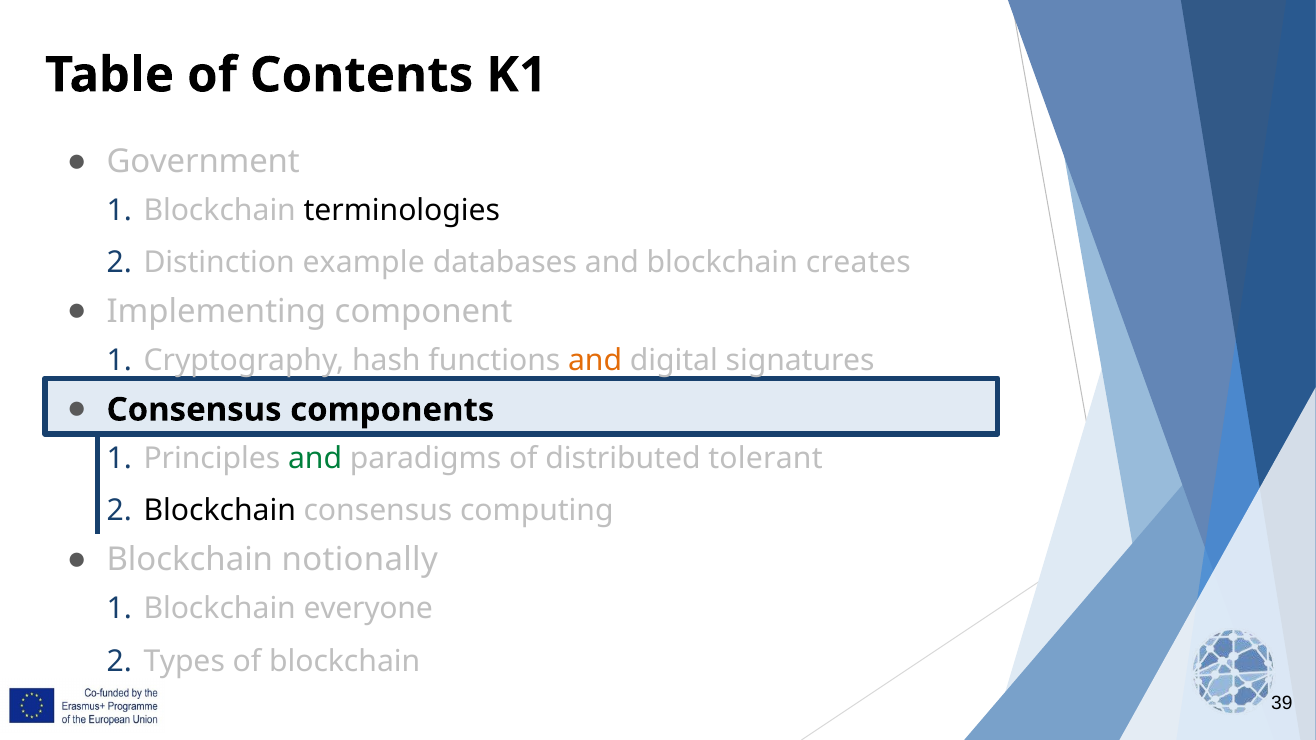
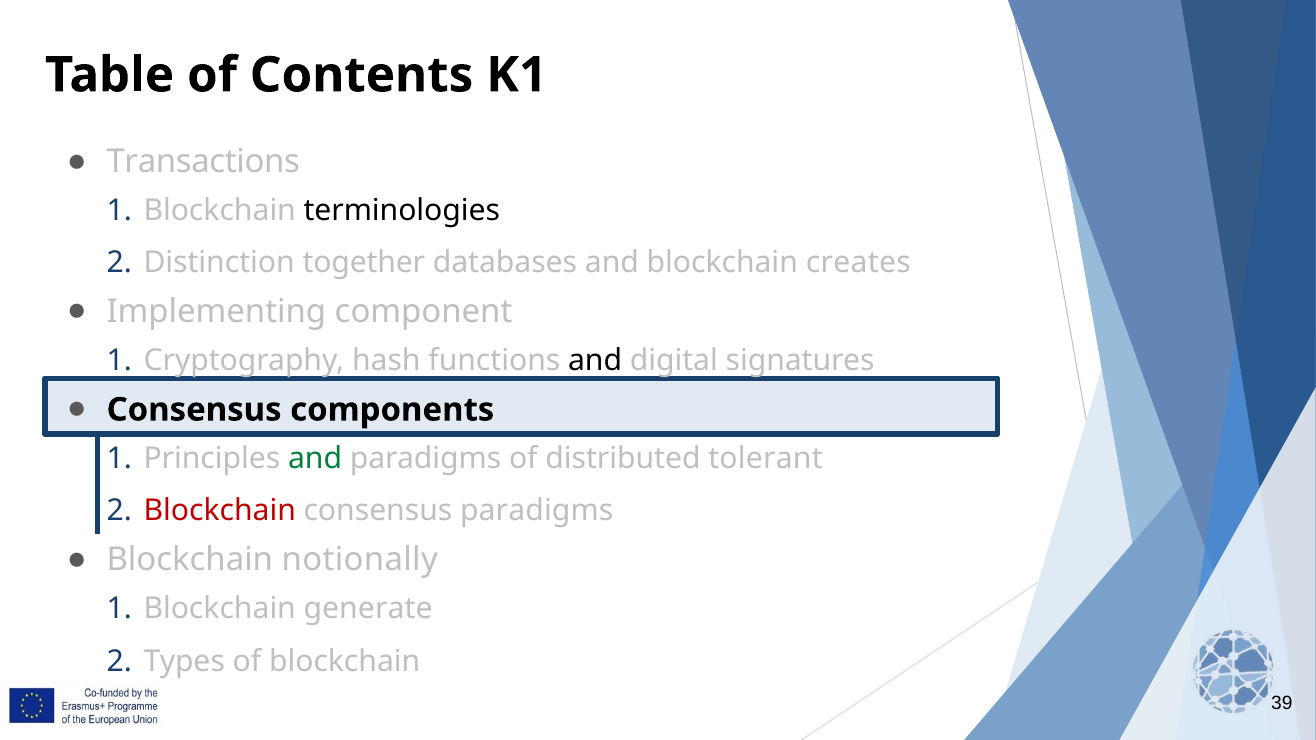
Government: Government -> Transactions
example: example -> together
and at (595, 360) colour: orange -> black
Blockchain at (220, 511) colour: black -> red
consensus computing: computing -> paradigms
everyone: everyone -> generate
